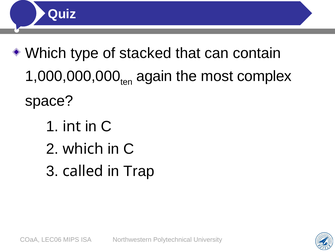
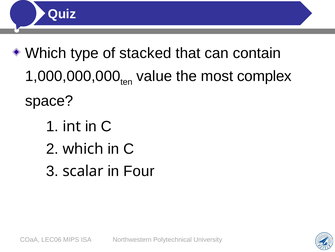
again: again -> value
called: called -> scalar
Trap: Trap -> Four
